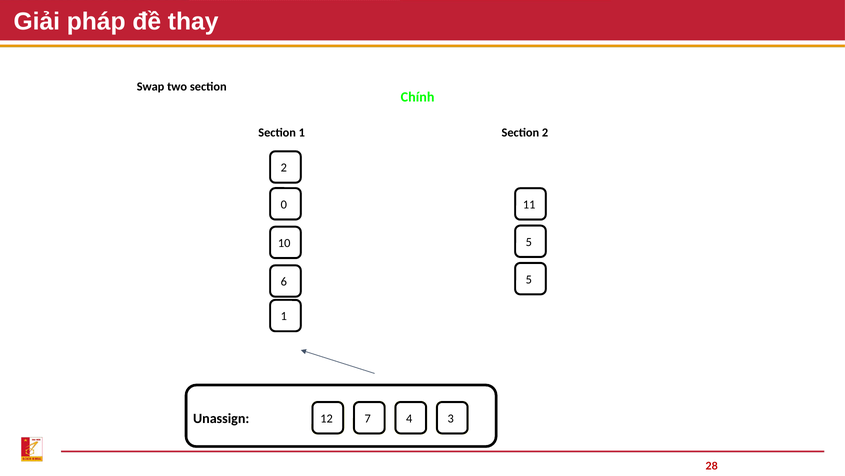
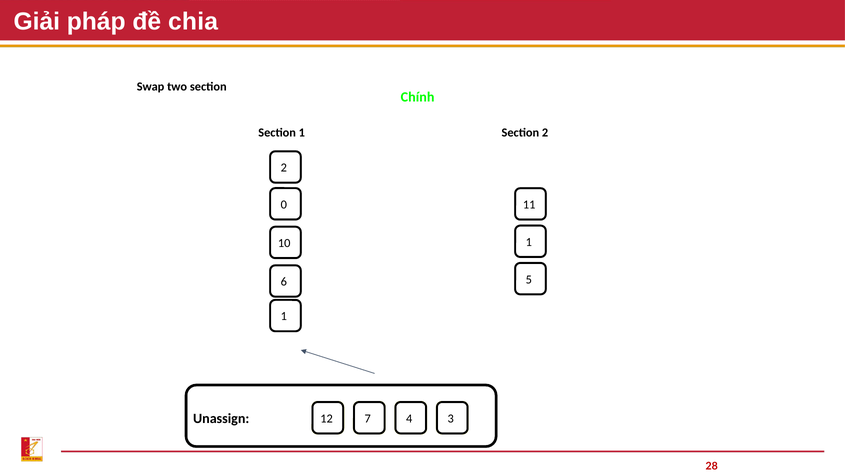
thay: thay -> chia
10 5: 5 -> 1
